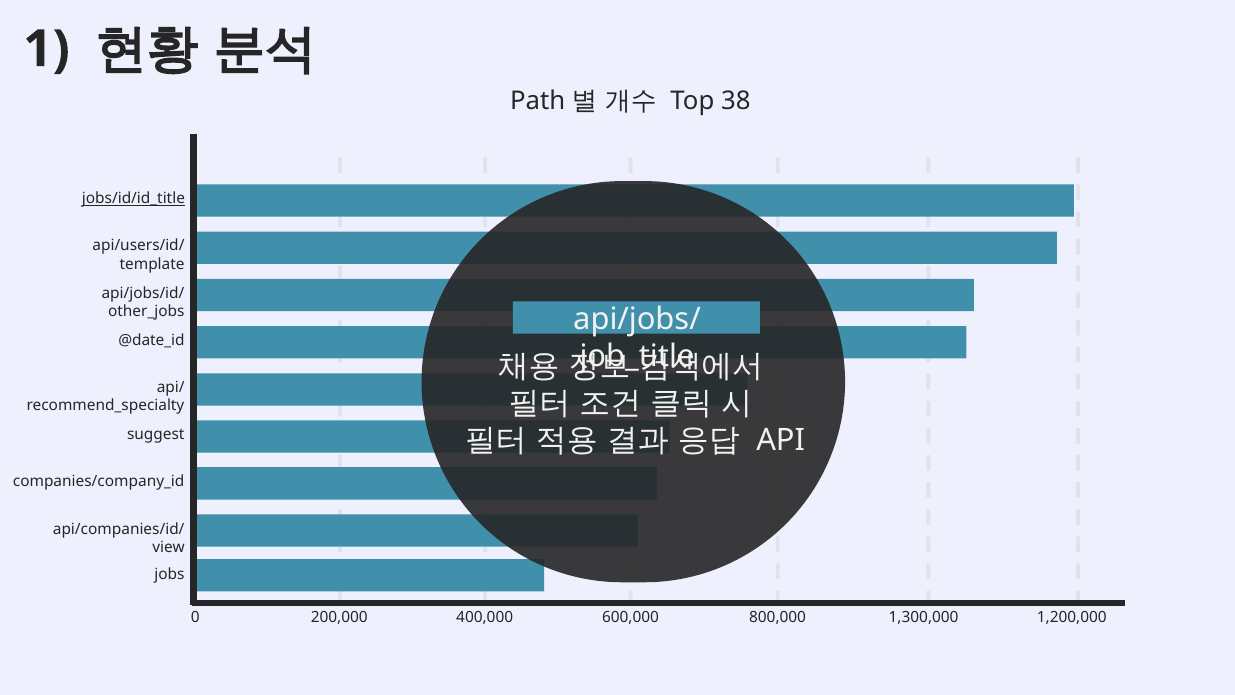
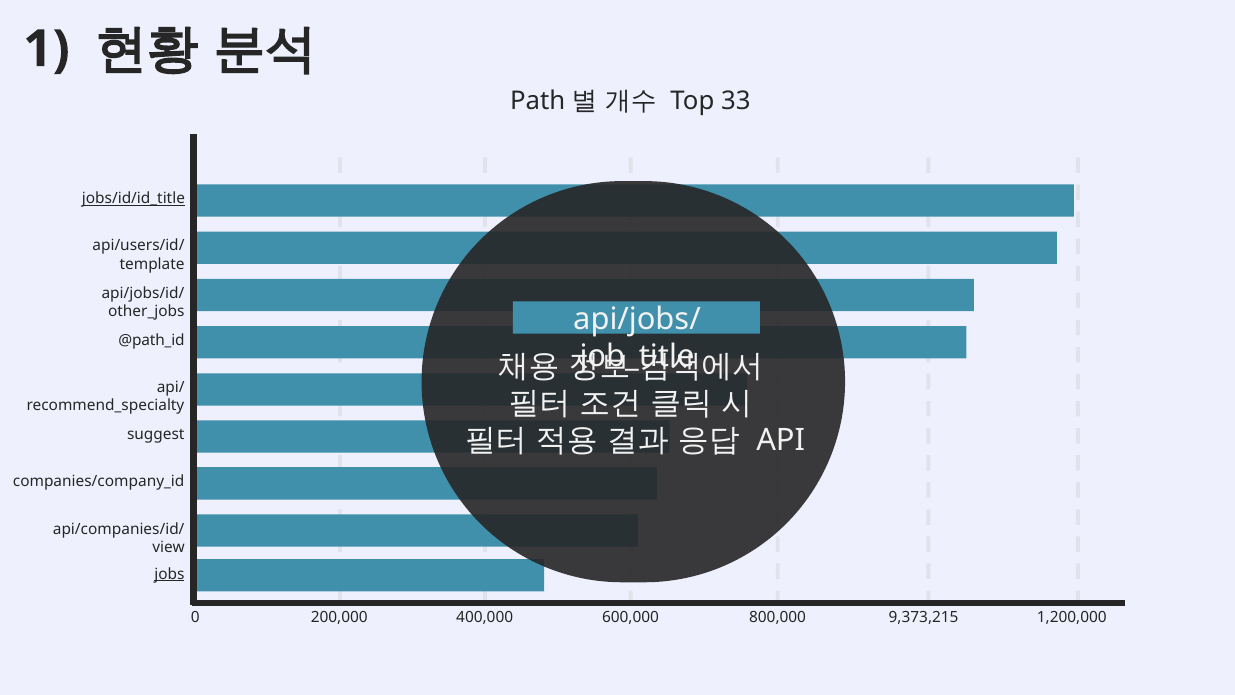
38: 38 -> 33
@date_id: @date_id -> @path_id
jobs underline: none -> present
1,300,000: 1,300,000 -> 9,373,215
